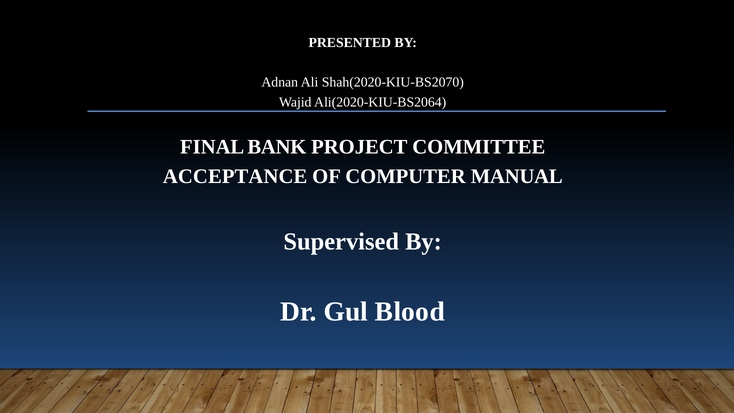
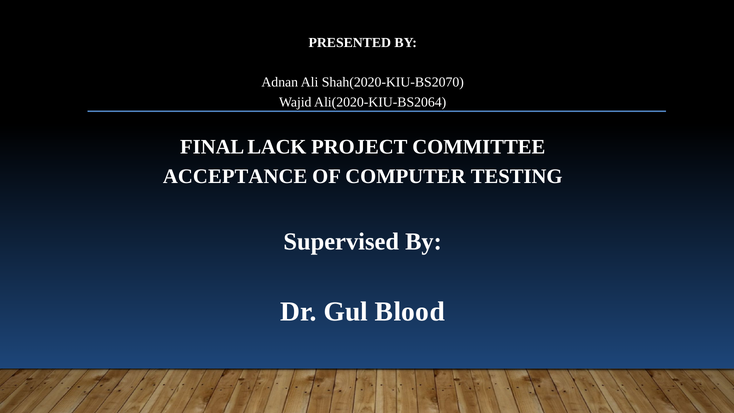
BANK: BANK -> LACK
MANUAL: MANUAL -> TESTING
